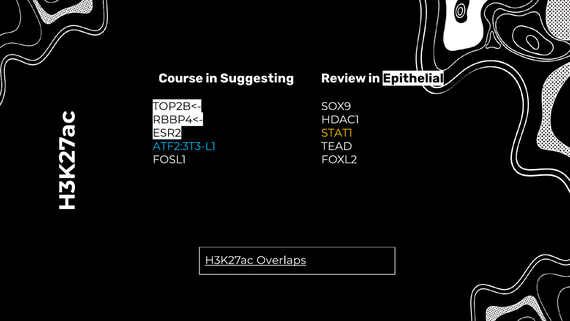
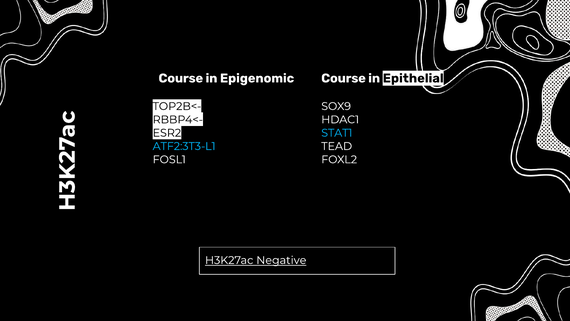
Suggesting: Suggesting -> Epigenomic
Review at (344, 78): Review -> Course
STAT1 colour: yellow -> light blue
Overlaps: Overlaps -> Negative
